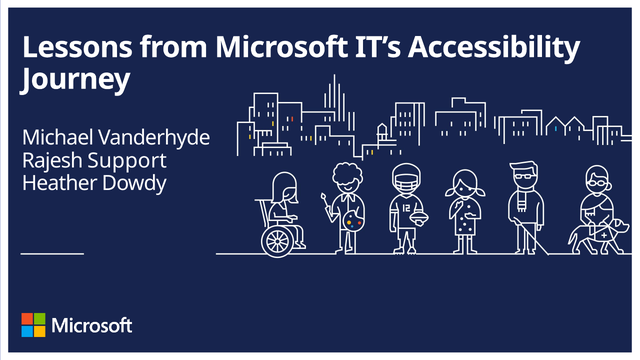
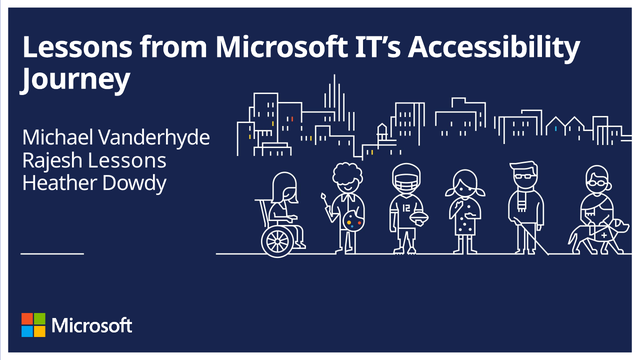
Rajesh Support: Support -> Lessons
